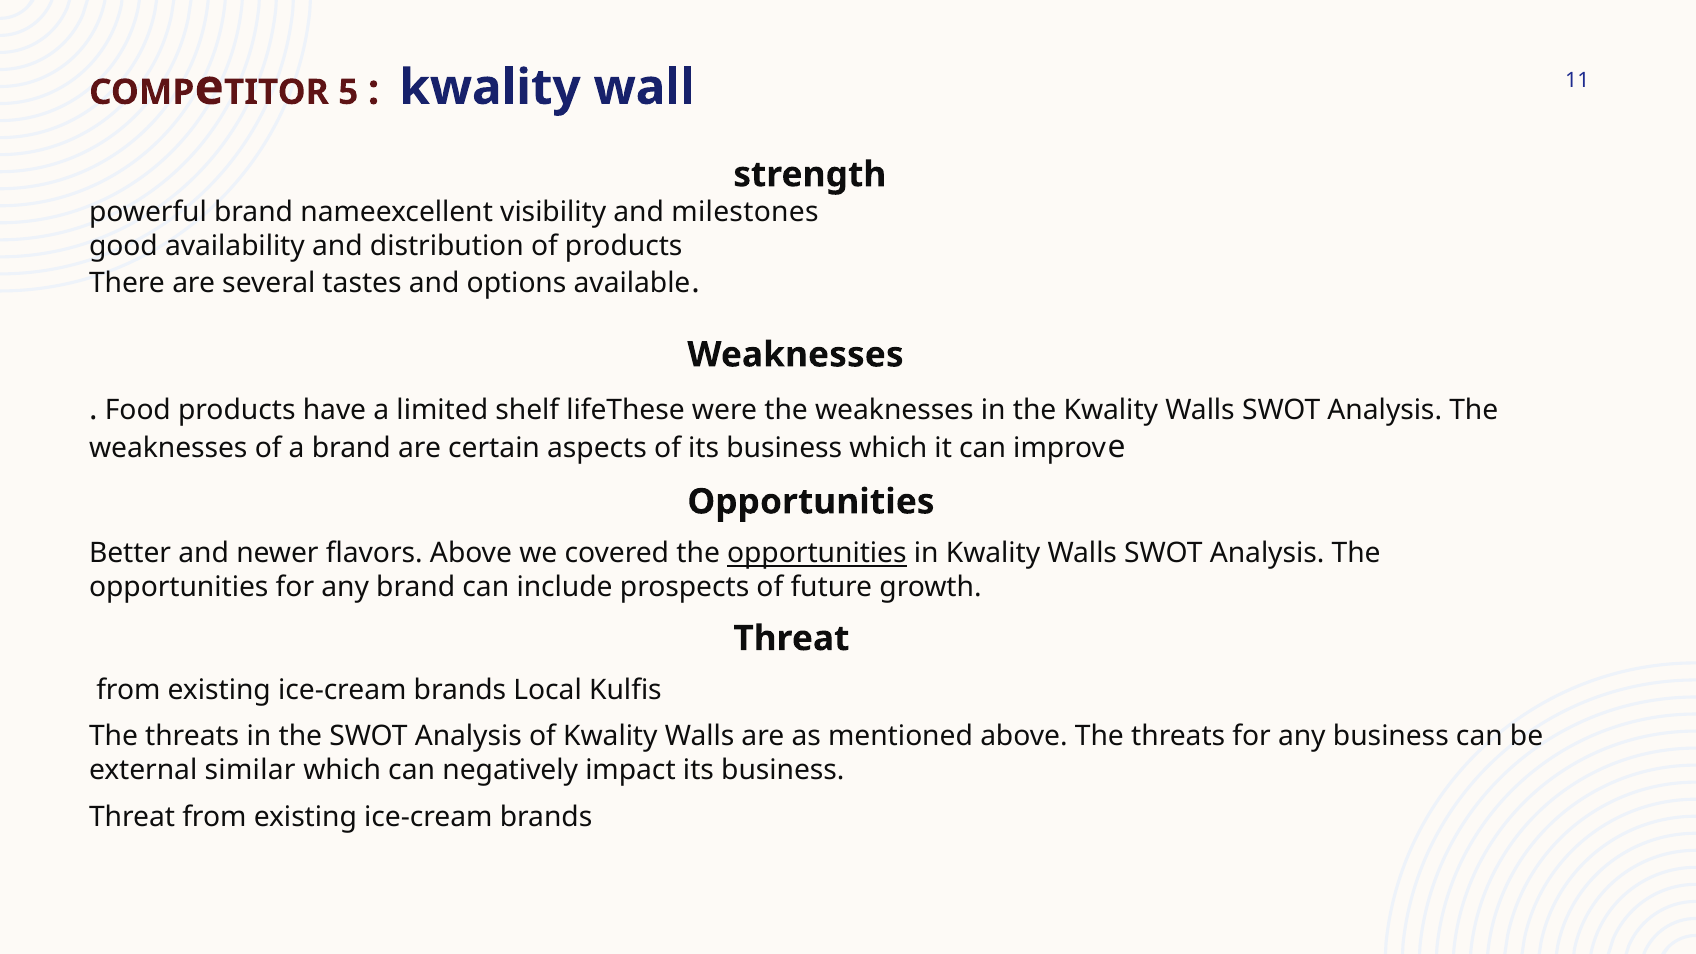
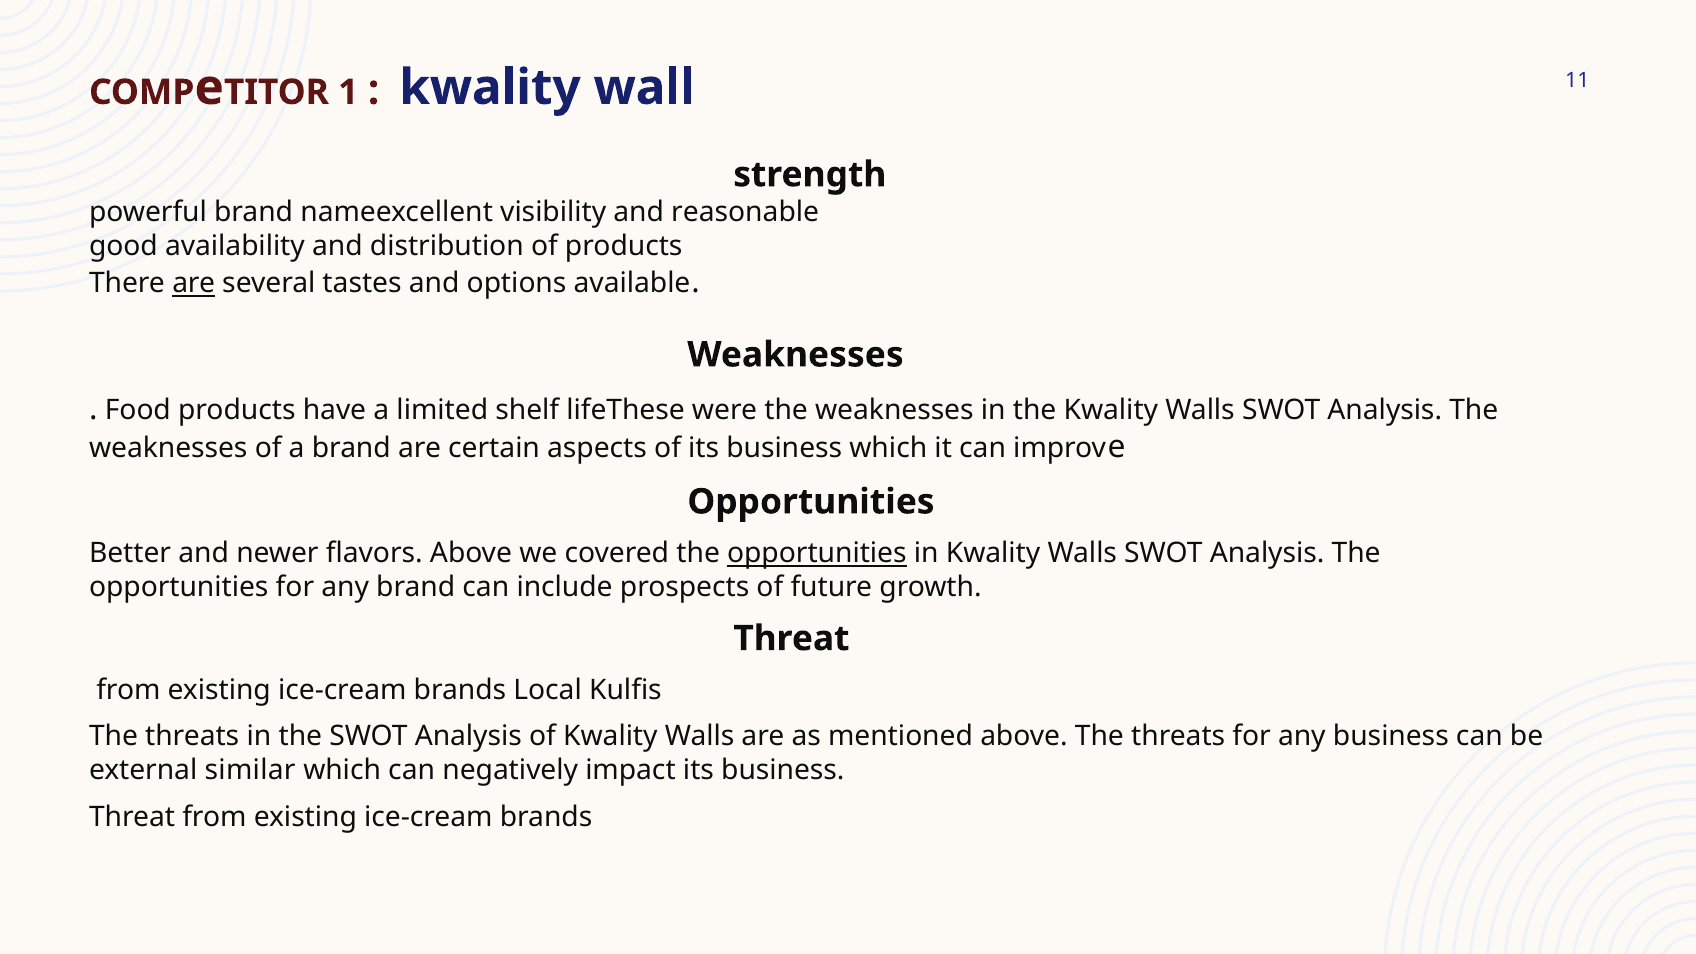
5: 5 -> 1
milestones: milestones -> reasonable
are at (194, 284) underline: none -> present
